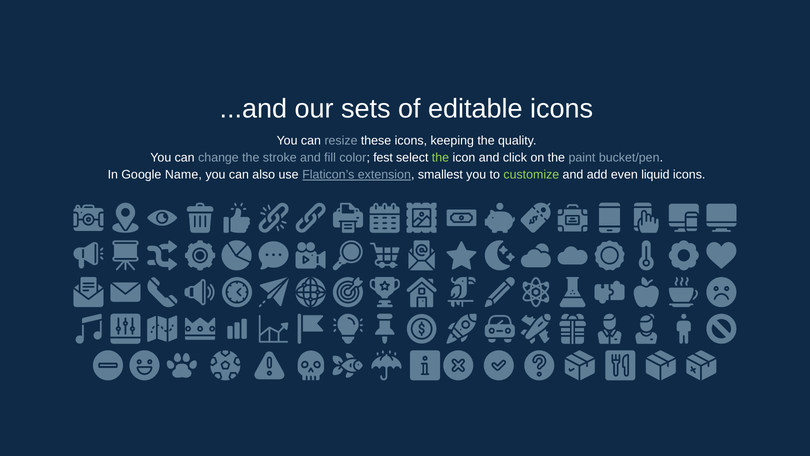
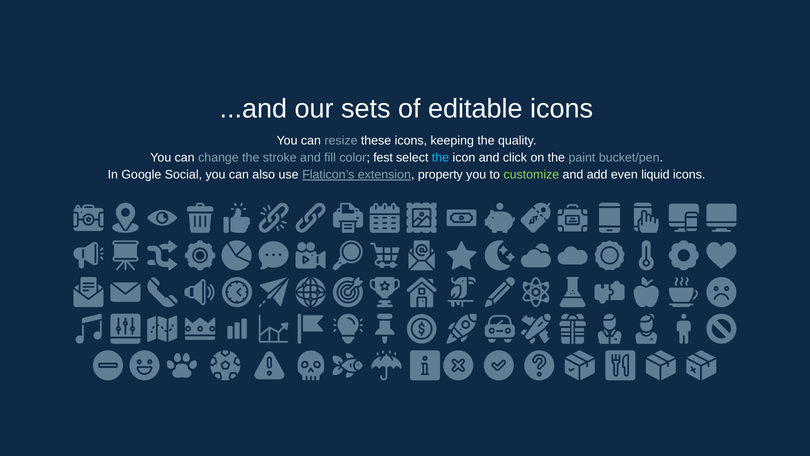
the at (440, 157) colour: light green -> light blue
Name: Name -> Social
smallest: smallest -> property
